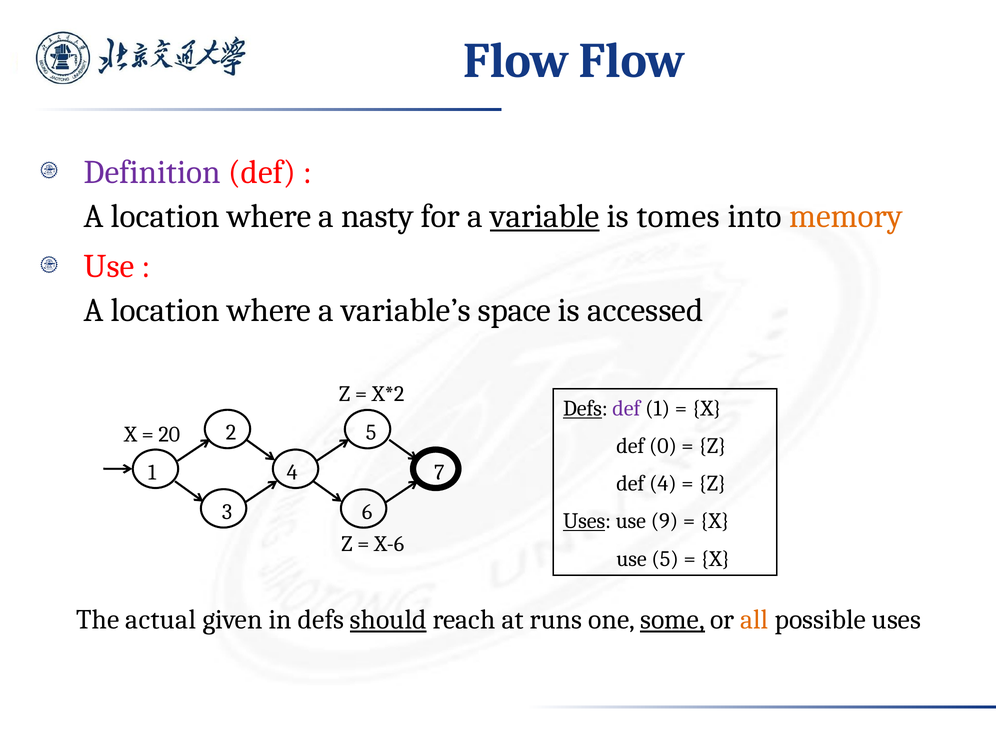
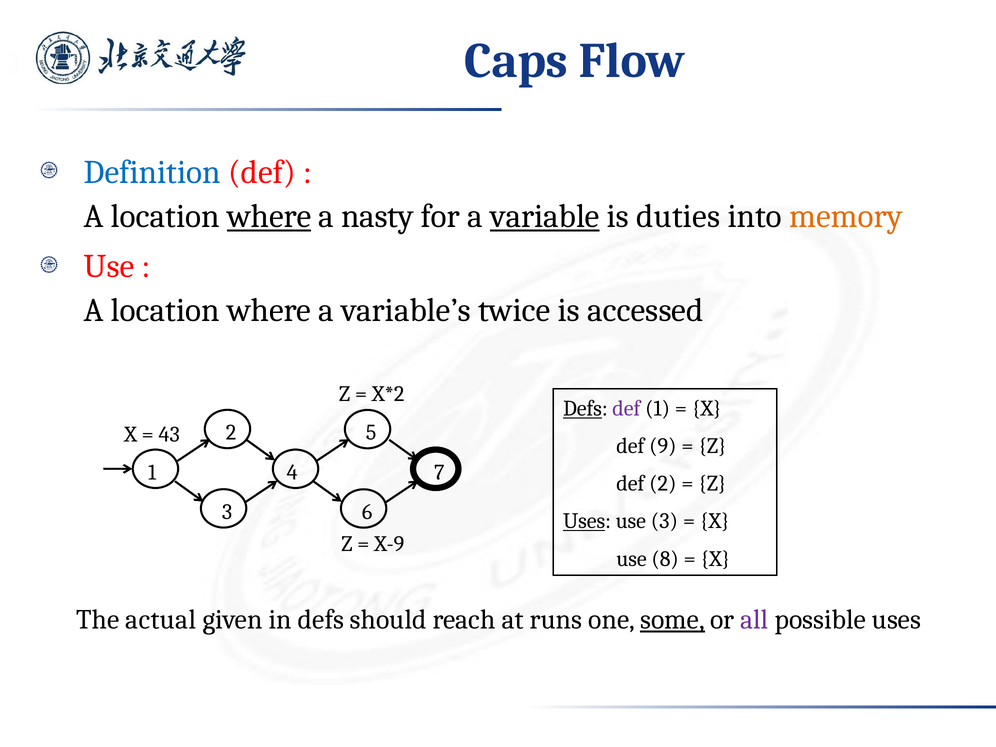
Flow at (516, 61): Flow -> Caps
Definition colour: purple -> blue
where at (269, 216) underline: none -> present
tomes: tomes -> duties
space: space -> twice
20: 20 -> 43
0: 0 -> 9
def 4: 4 -> 2
use 9: 9 -> 3
X-6: X-6 -> X-9
use 5: 5 -> 8
should underline: present -> none
all colour: orange -> purple
